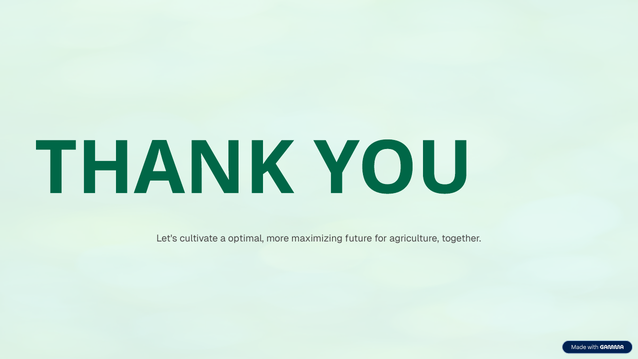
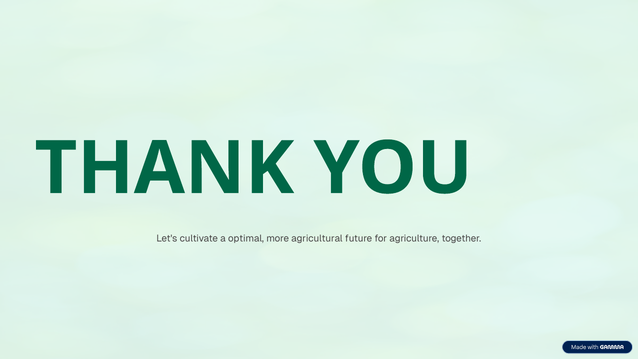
maximizing: maximizing -> agricultural
